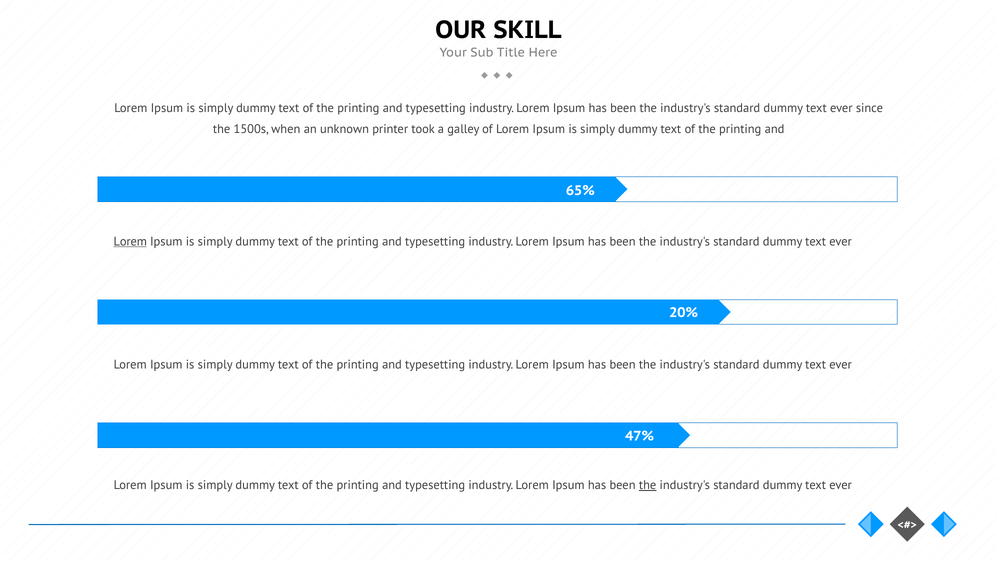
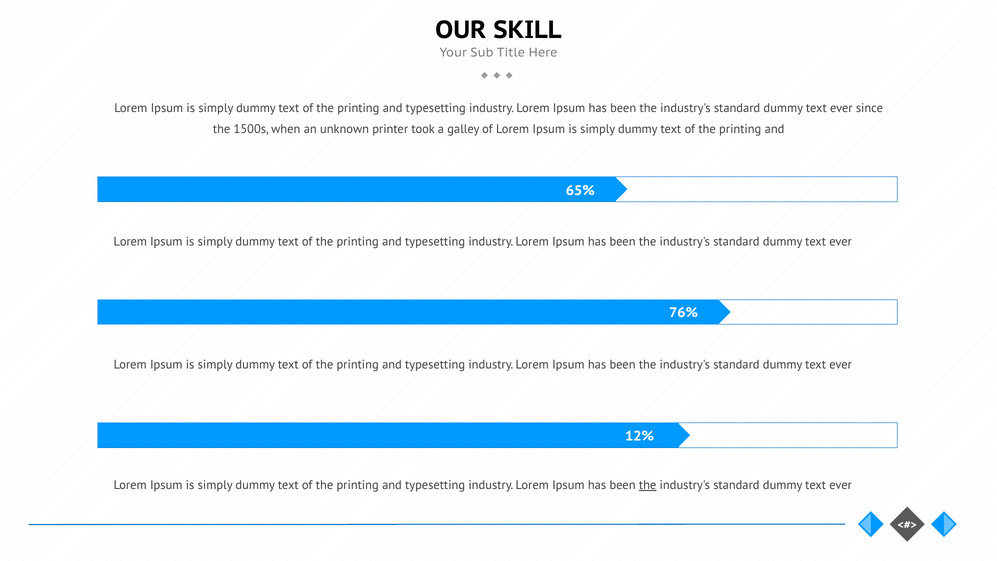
Lorem at (130, 241) underline: present -> none
20%: 20% -> 76%
47%: 47% -> 12%
